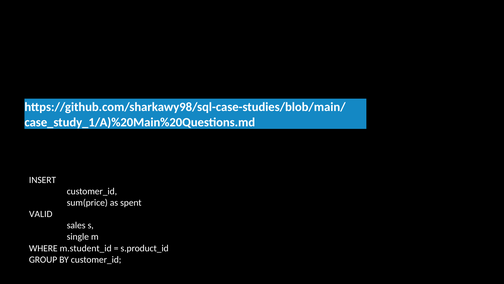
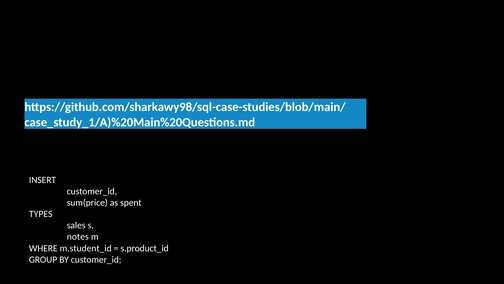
VALID: VALID -> TYPES
single: single -> notes
